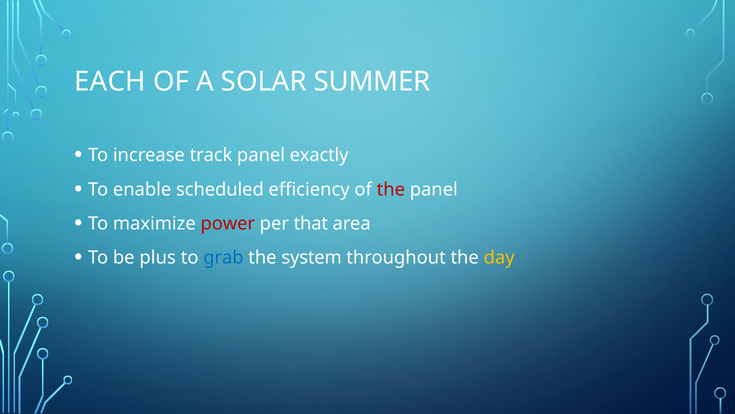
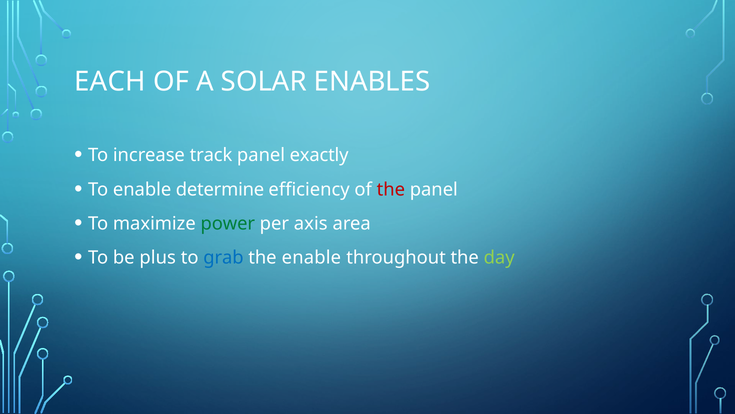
SUMMER: SUMMER -> ENABLES
scheduled: scheduled -> determine
power colour: red -> green
that: that -> axis
the system: system -> enable
day colour: yellow -> light green
